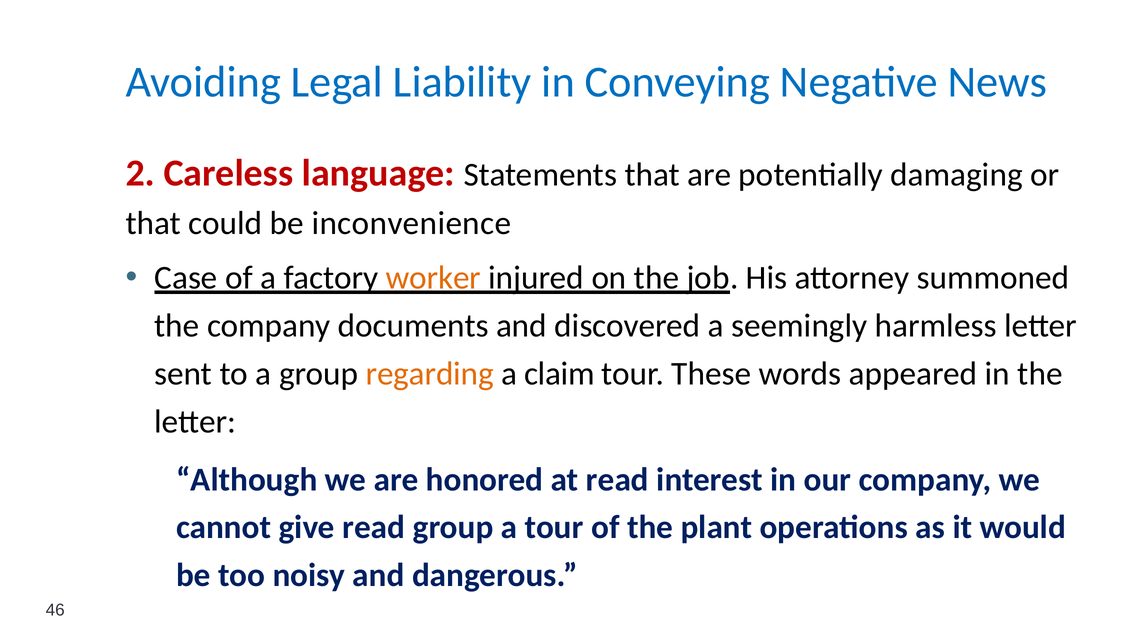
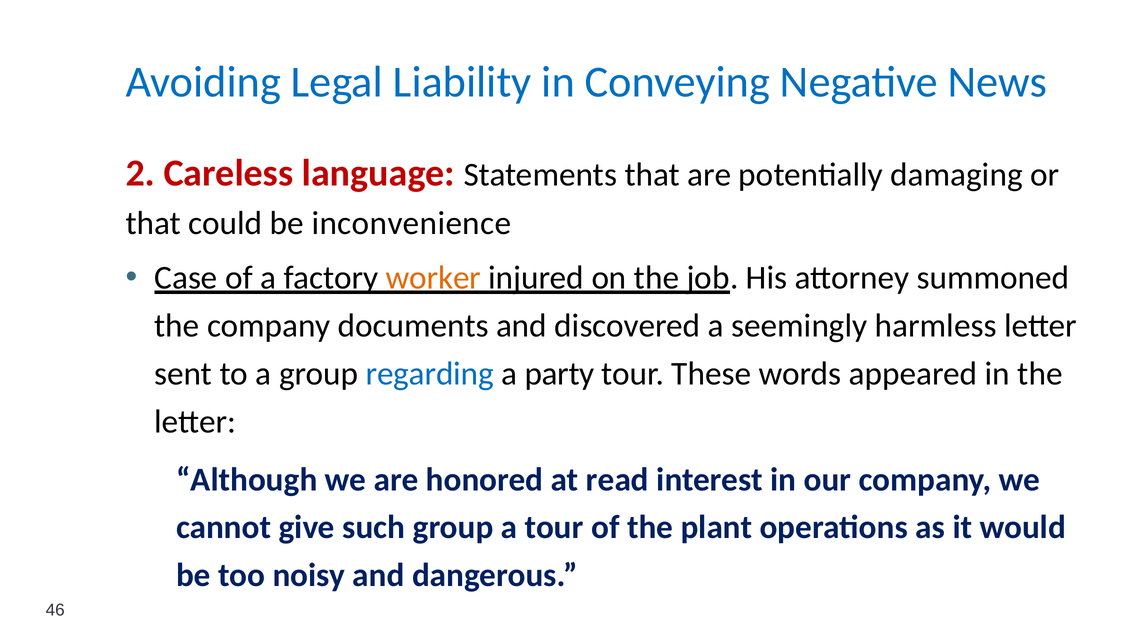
regarding colour: orange -> blue
claim: claim -> party
give read: read -> such
